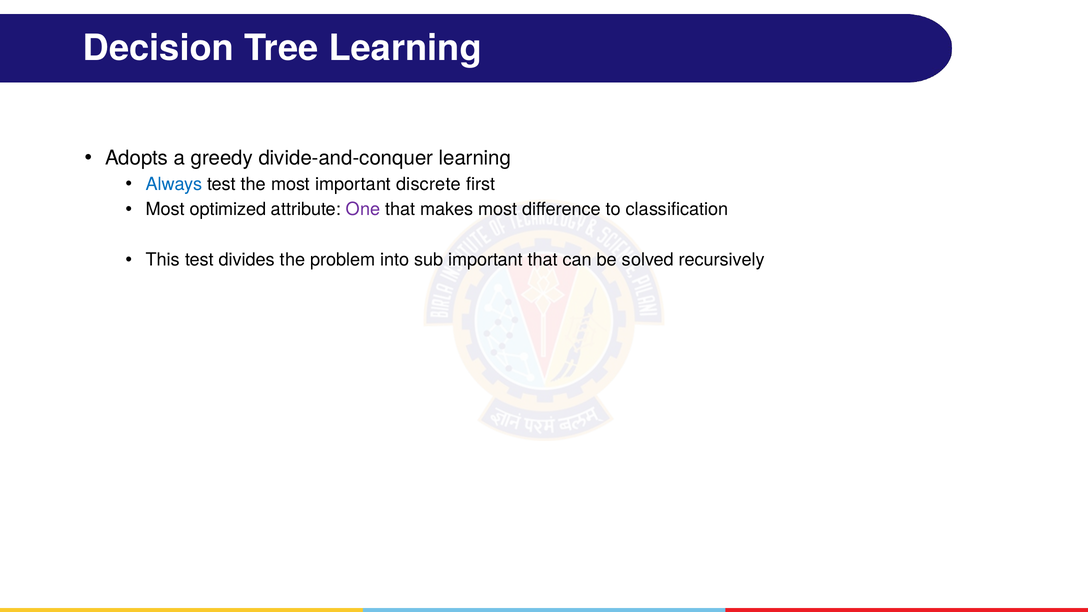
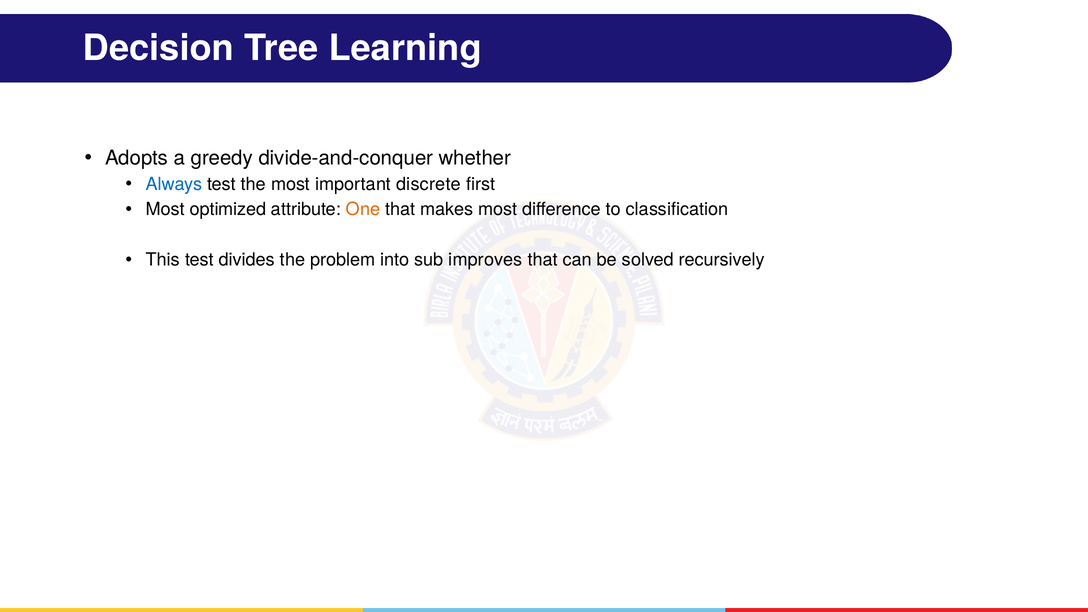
divide-and-conquer learning: learning -> whether
One colour: purple -> orange
sub important: important -> improves
